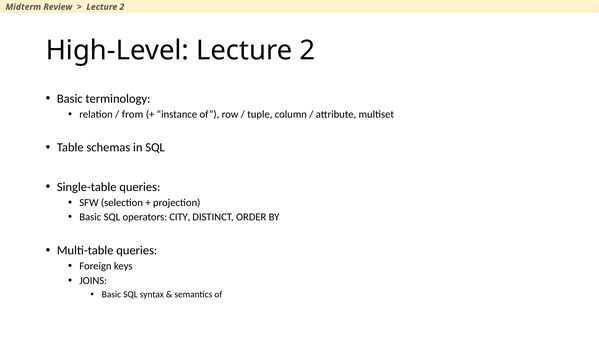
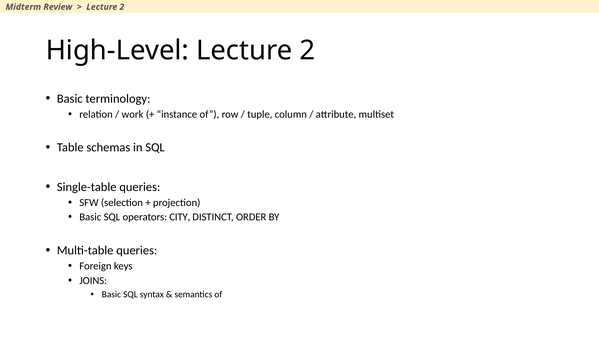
from: from -> work
